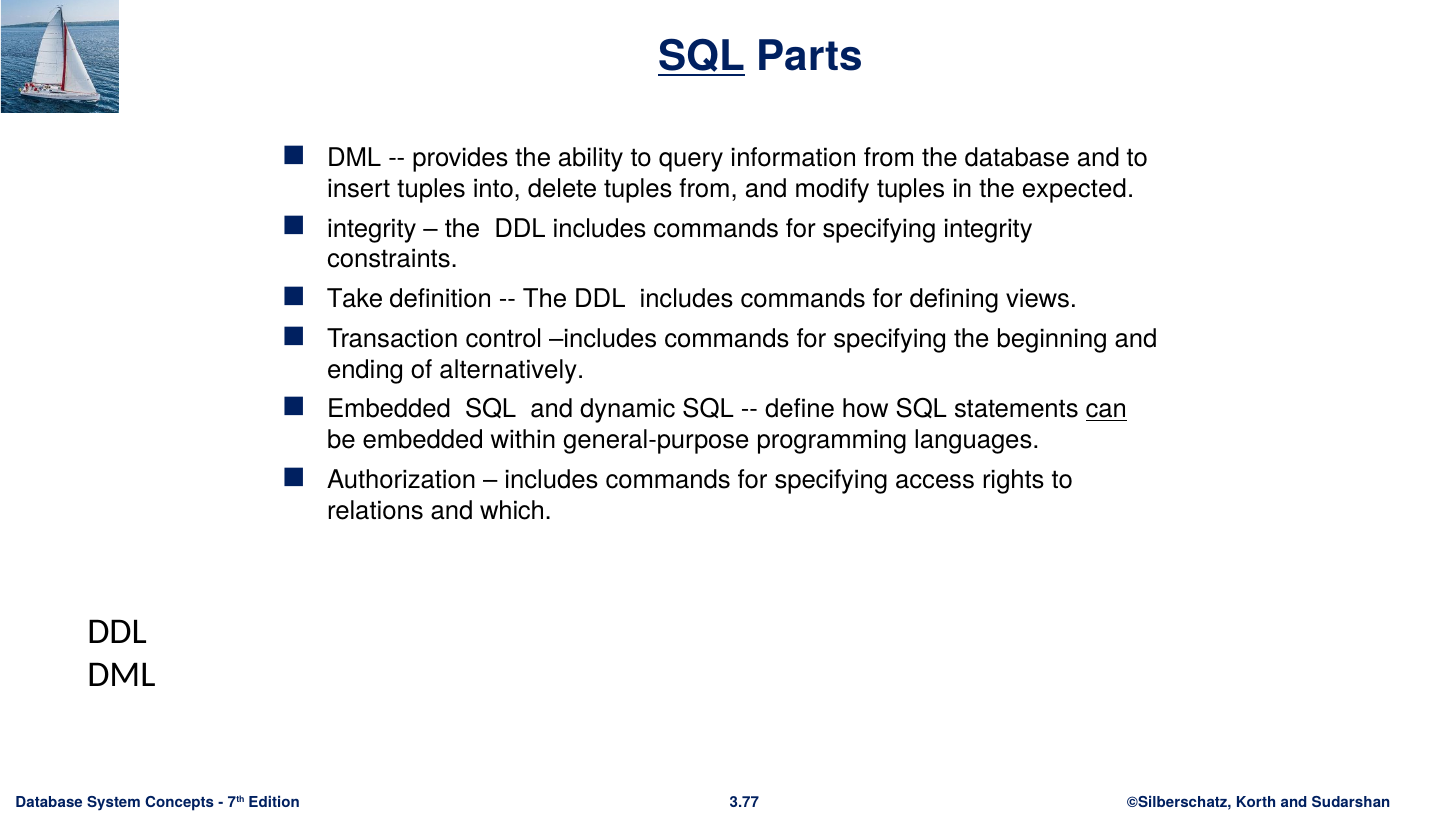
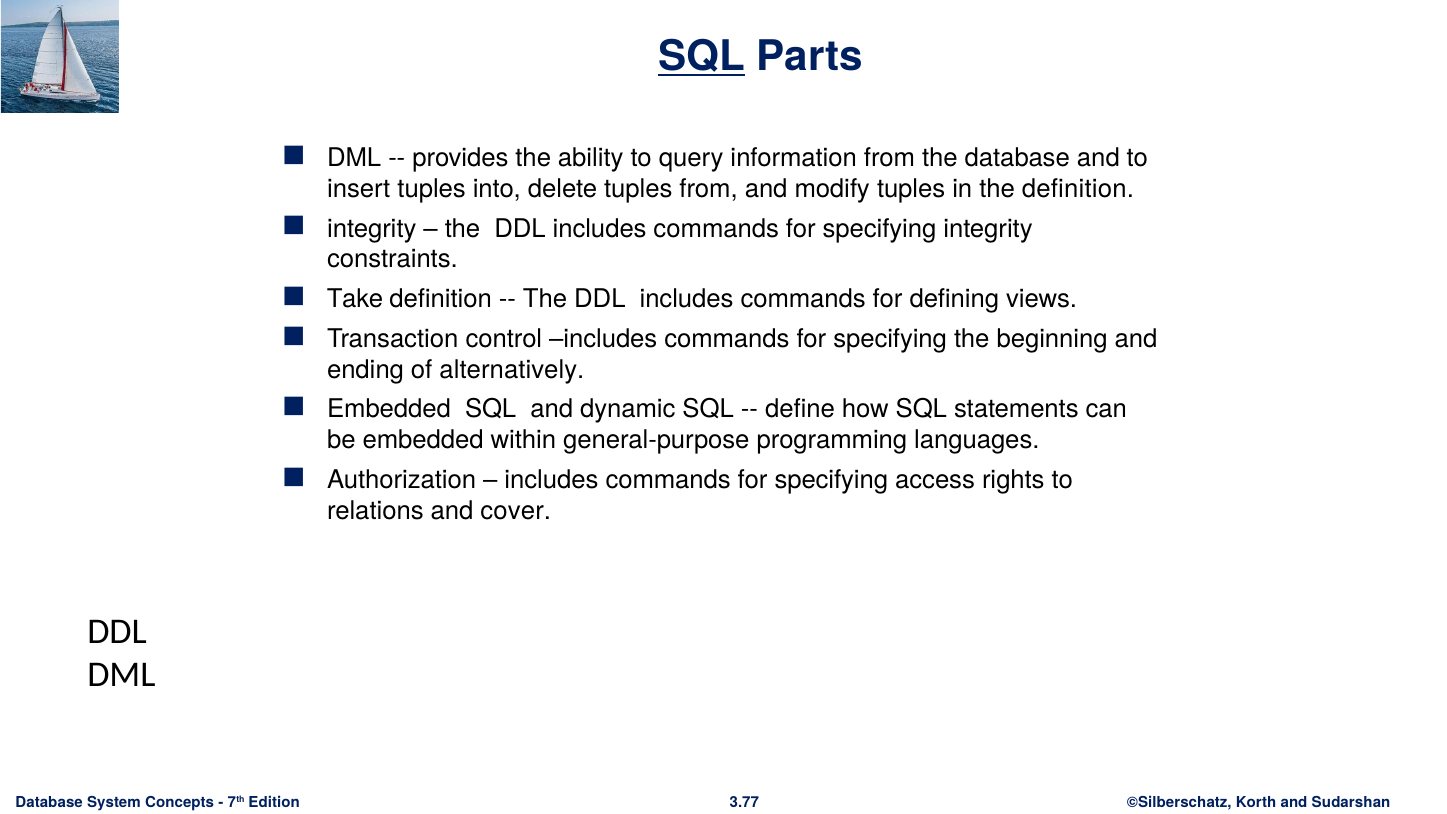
the expected: expected -> definition
can underline: present -> none
which: which -> cover
